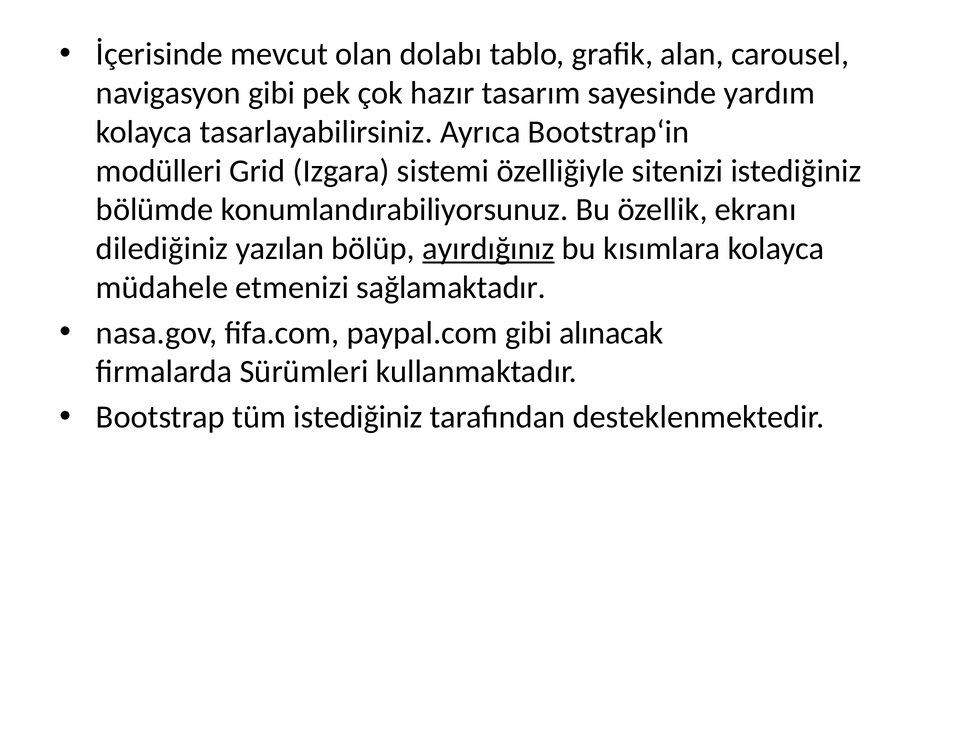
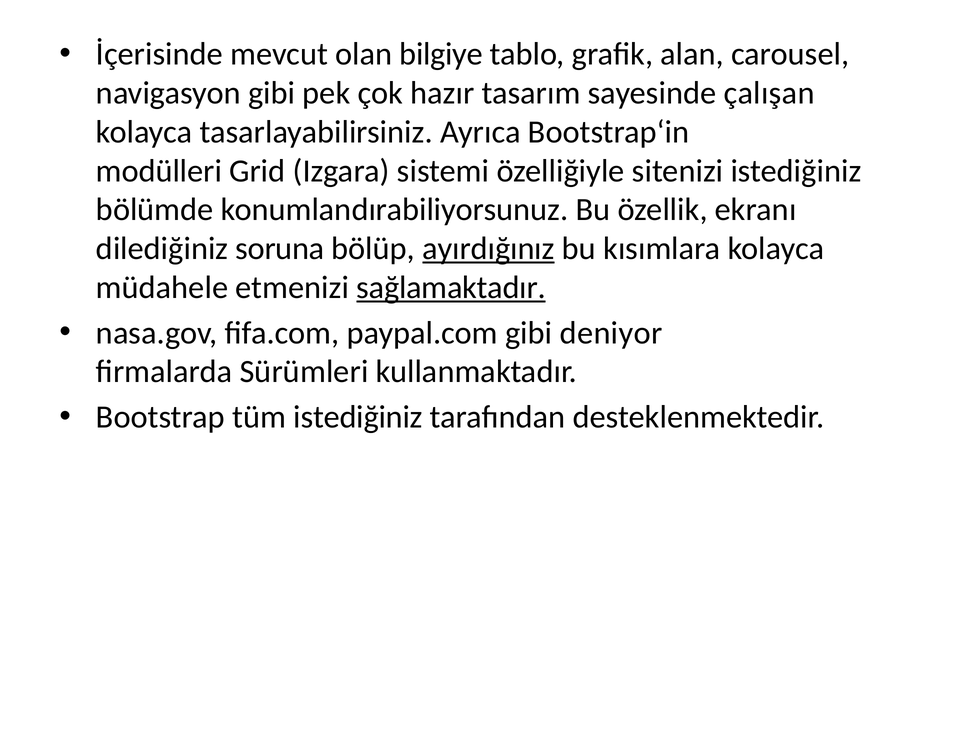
dolabı: dolabı -> bilgiye
yardım: yardım -> çalışan
yazılan: yazılan -> soruna
sağlamaktadır underline: none -> present
alınacak: alınacak -> deniyor
